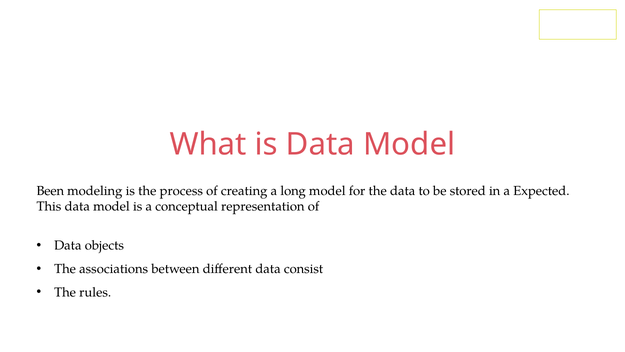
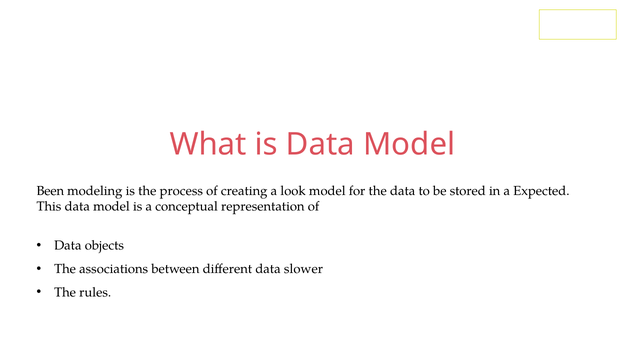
long: long -> look
consist: consist -> slower
